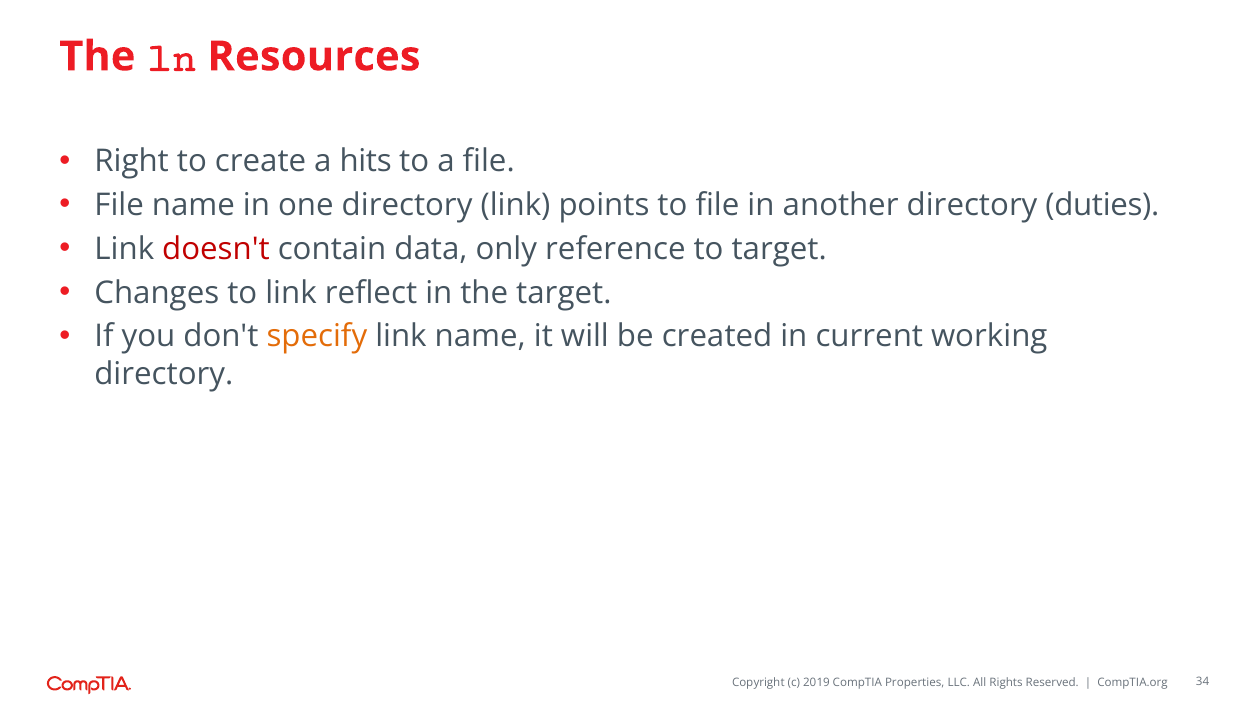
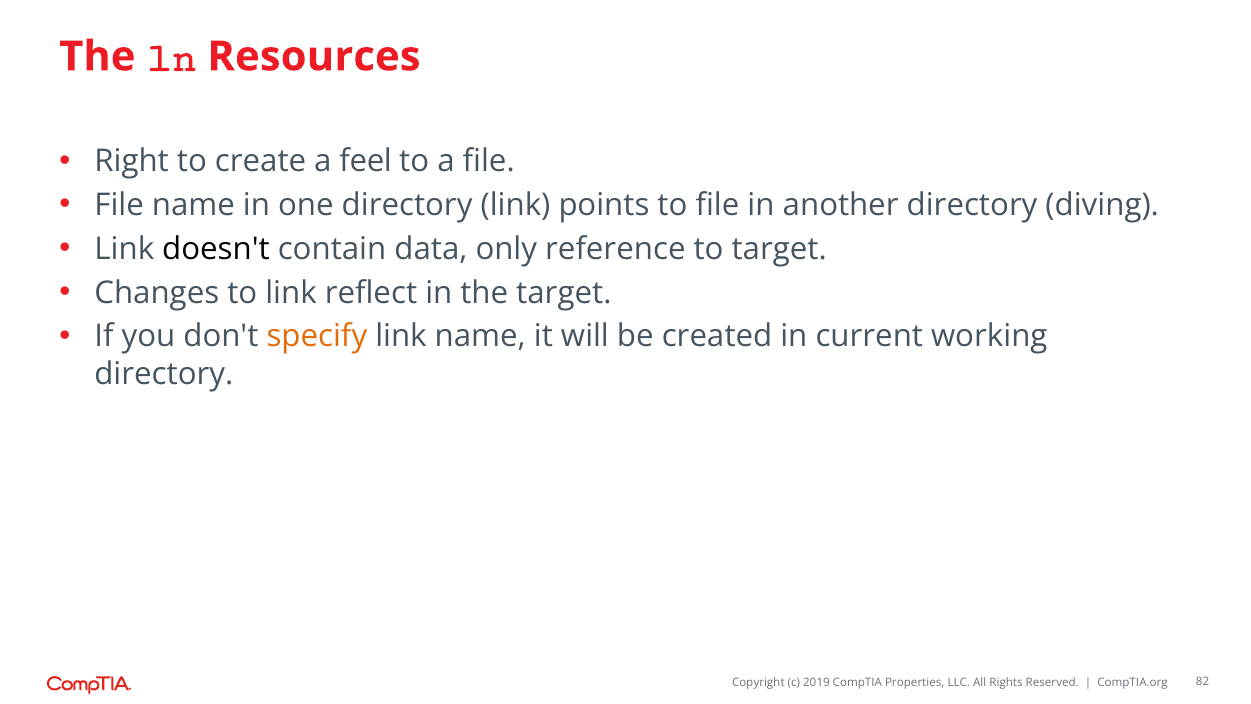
hits: hits -> feel
duties: duties -> diving
doesn't colour: red -> black
34: 34 -> 82
